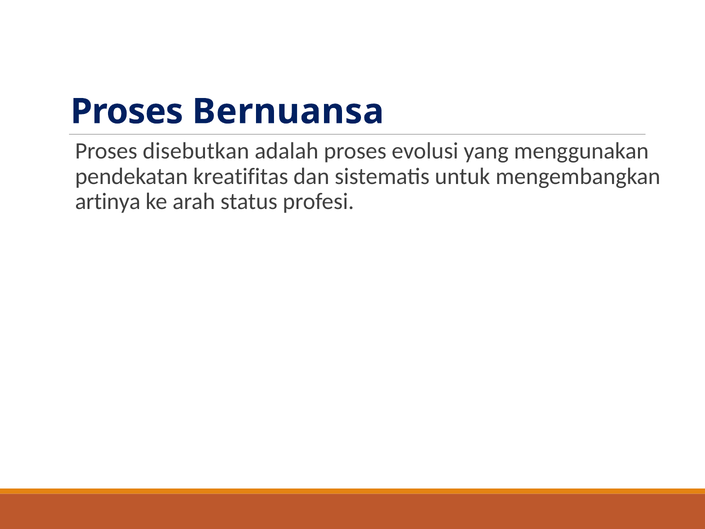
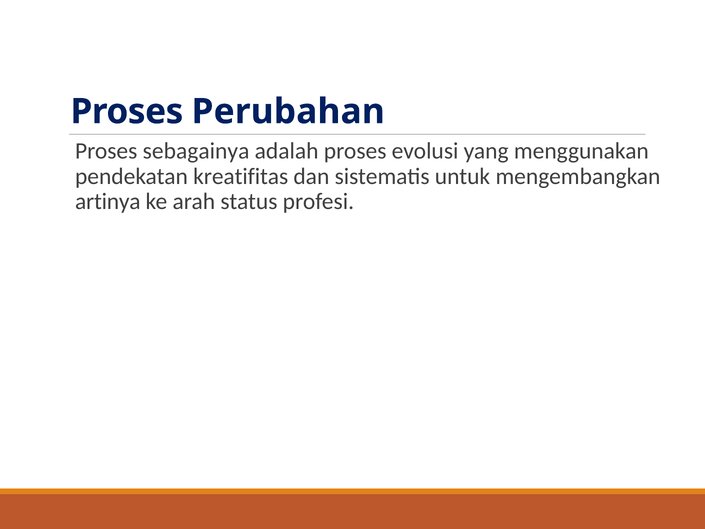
Bernuansa: Bernuansa -> Perubahan
disebutkan: disebutkan -> sebagainya
